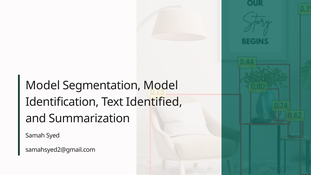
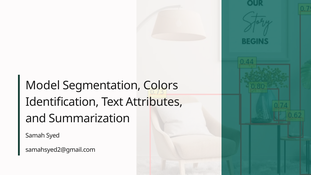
Segmentation Model: Model -> Colors
Identified: Identified -> Attributes
